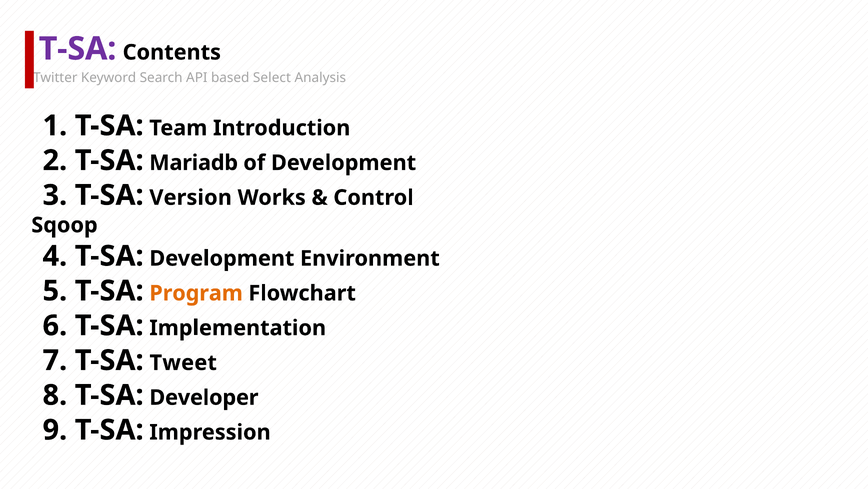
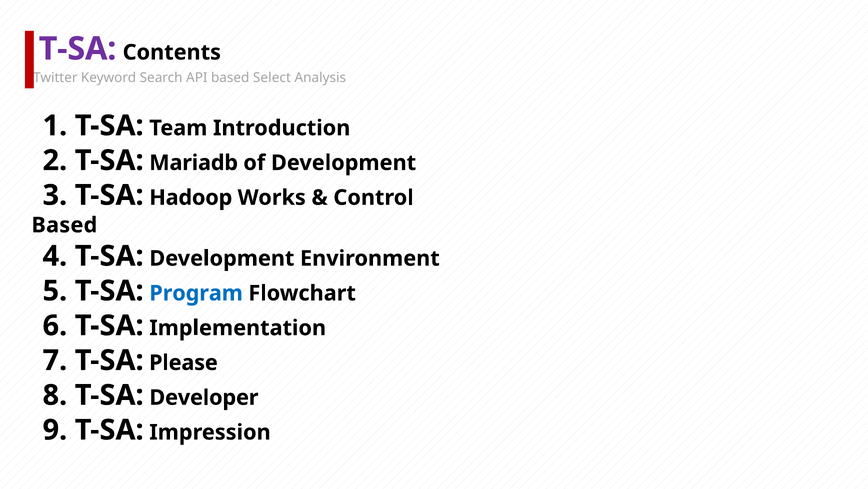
Version: Version -> Hadoop
Sqoop at (64, 225): Sqoop -> Based
Program colour: orange -> blue
Tweet: Tweet -> Please
